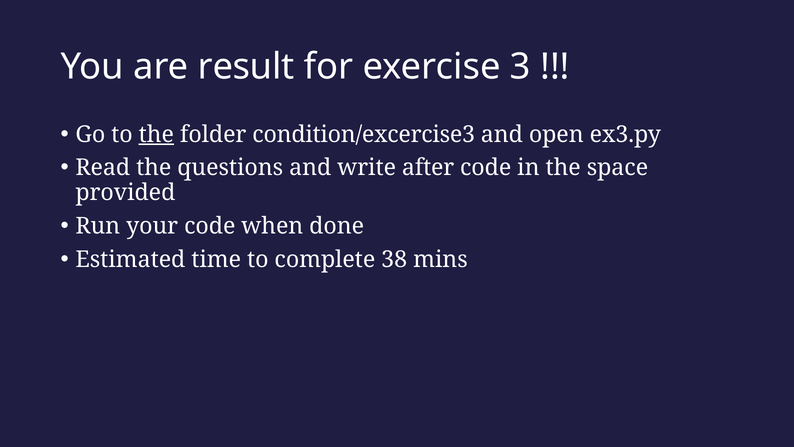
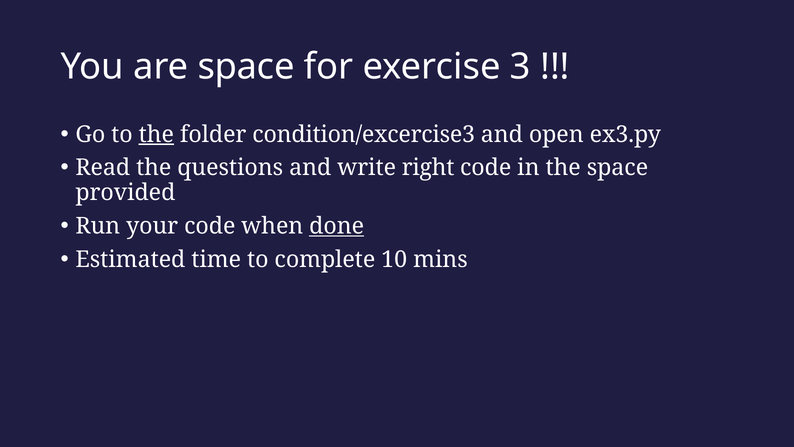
are result: result -> space
after: after -> right
done underline: none -> present
38: 38 -> 10
